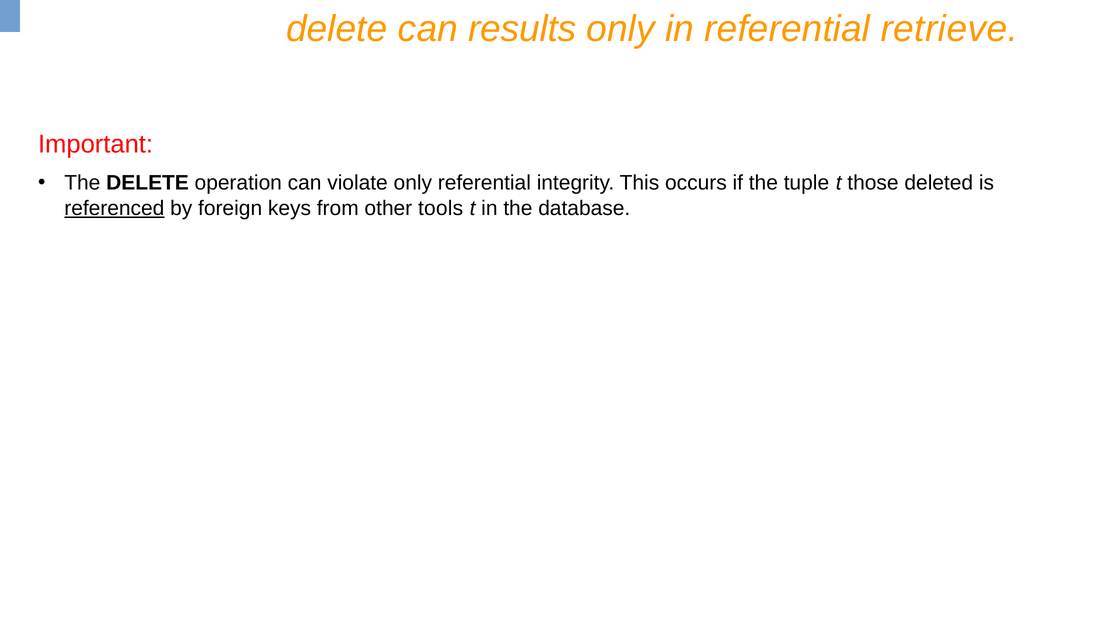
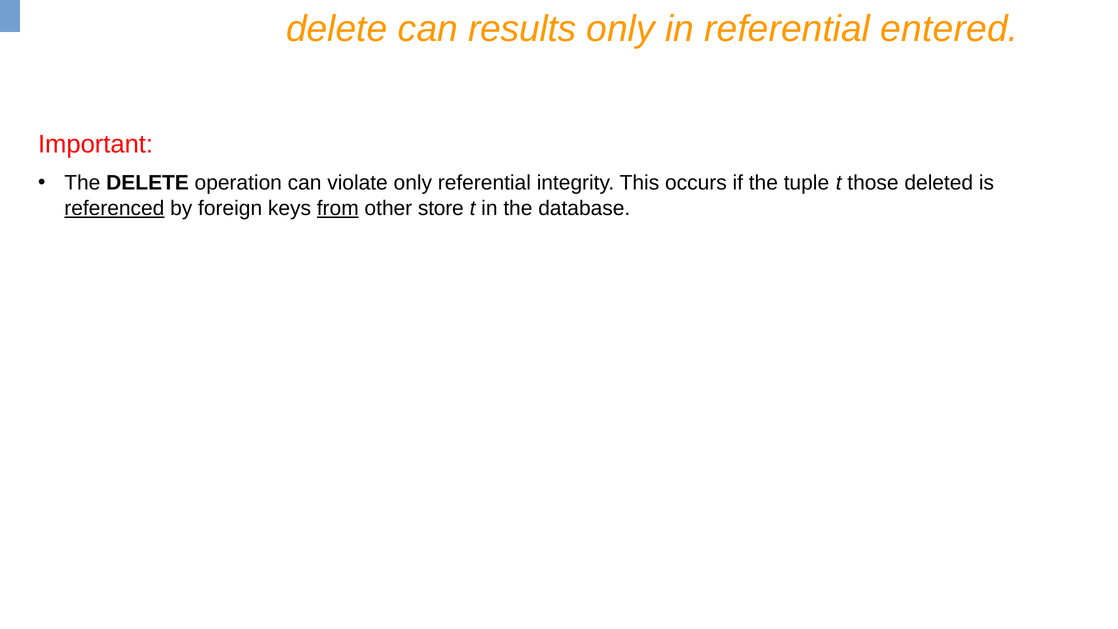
retrieve: retrieve -> entered
from underline: none -> present
tools: tools -> store
